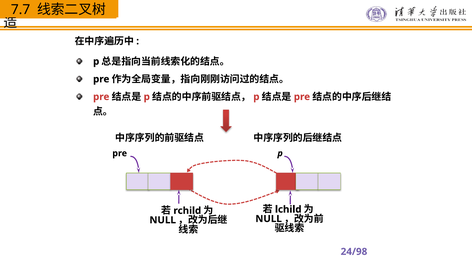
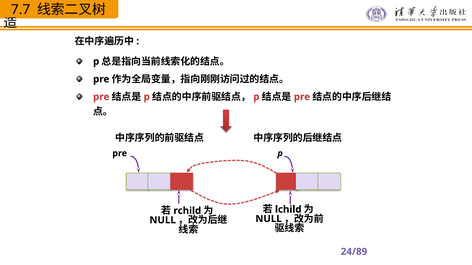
24/98: 24/98 -> 24/89
